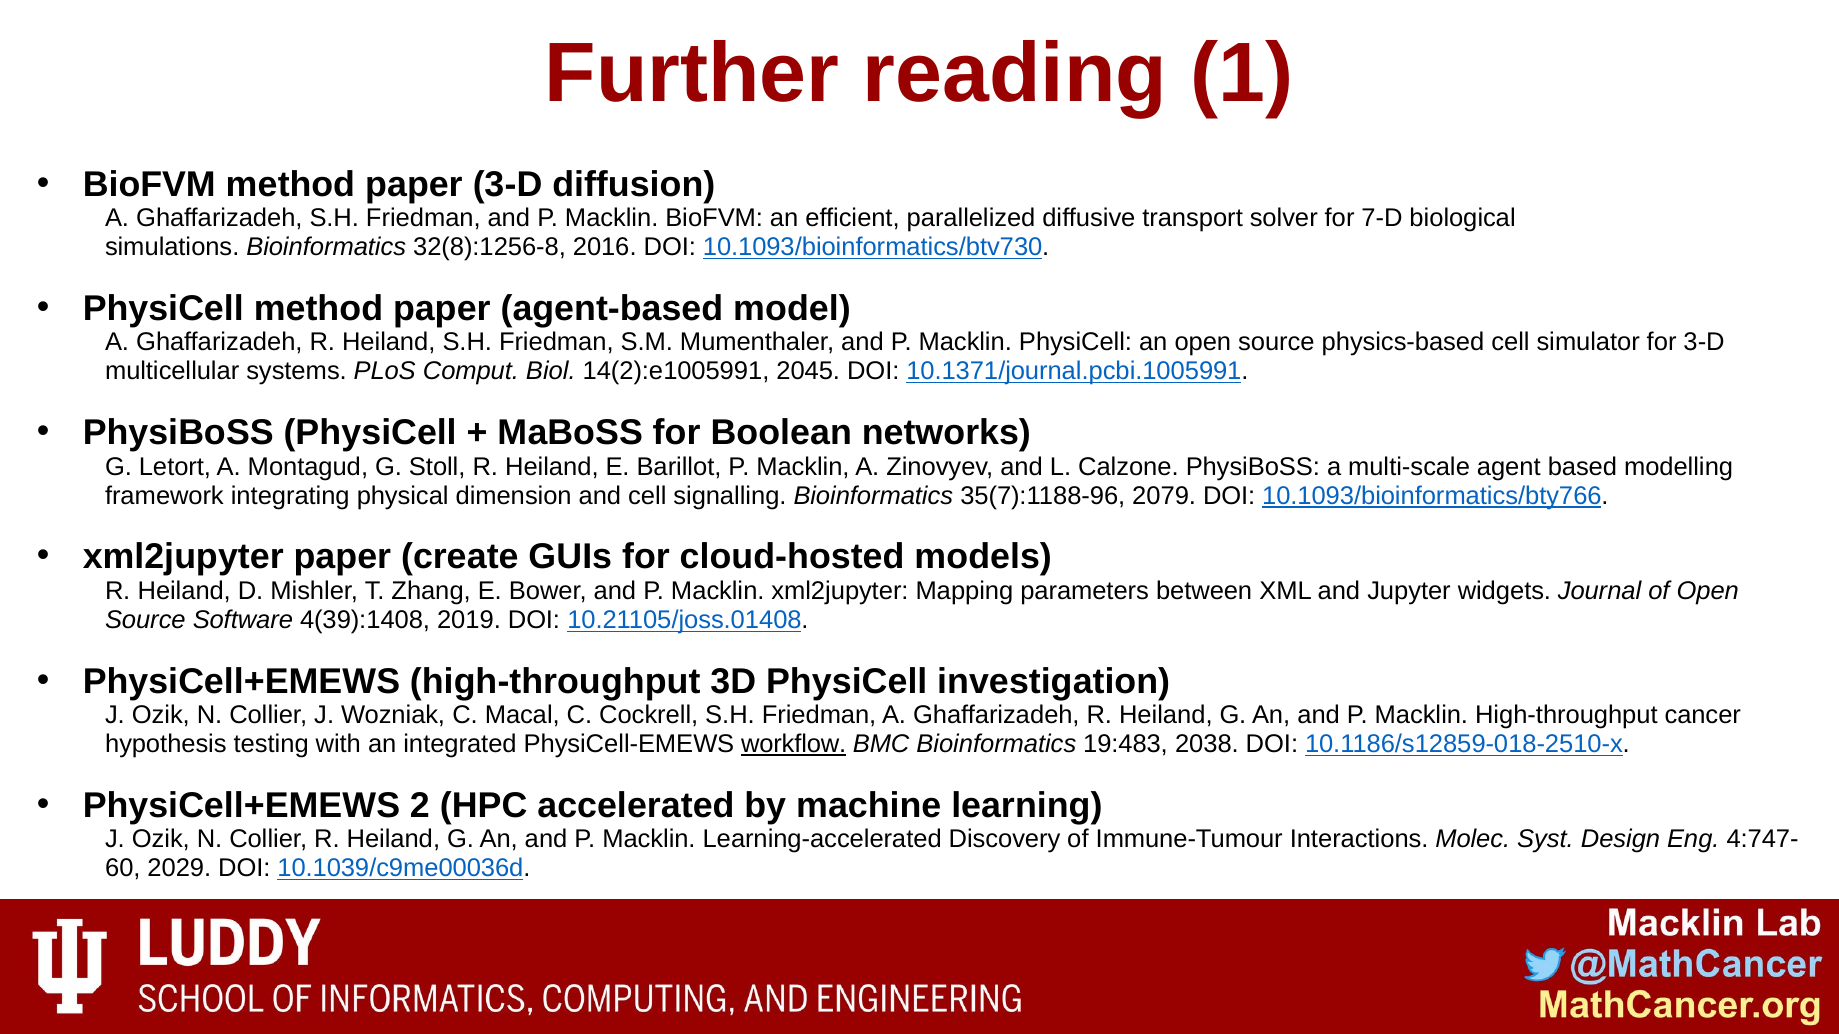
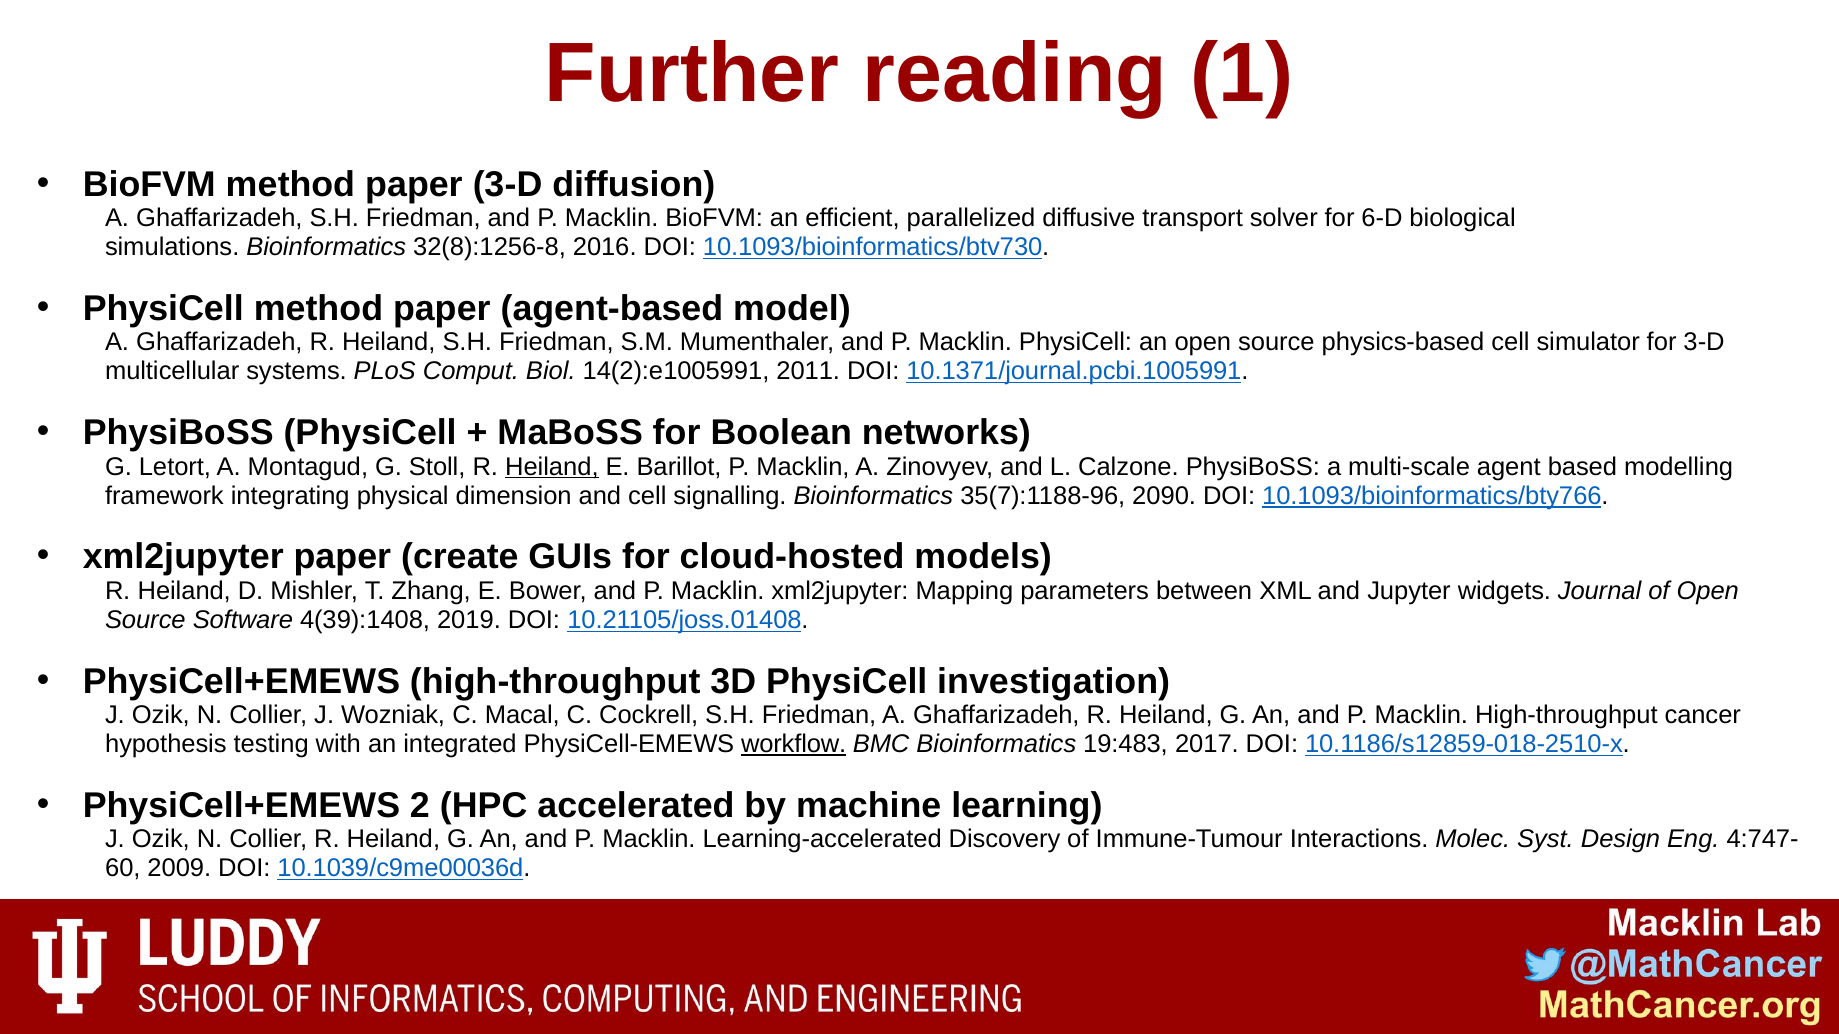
7-D: 7-D -> 6-D
2045: 2045 -> 2011
Heiland at (552, 467) underline: none -> present
2079: 2079 -> 2090
2038: 2038 -> 2017
2029: 2029 -> 2009
